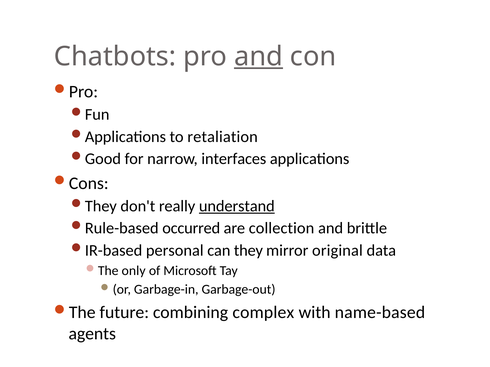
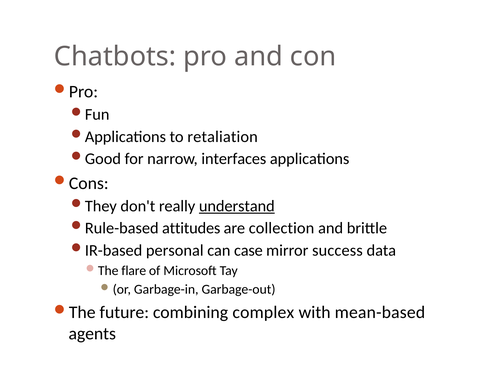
and at (259, 57) underline: present -> none
occurred: occurred -> attitudes
they: they -> case
original: original -> success
only: only -> flare
name-based: name-based -> mean-based
